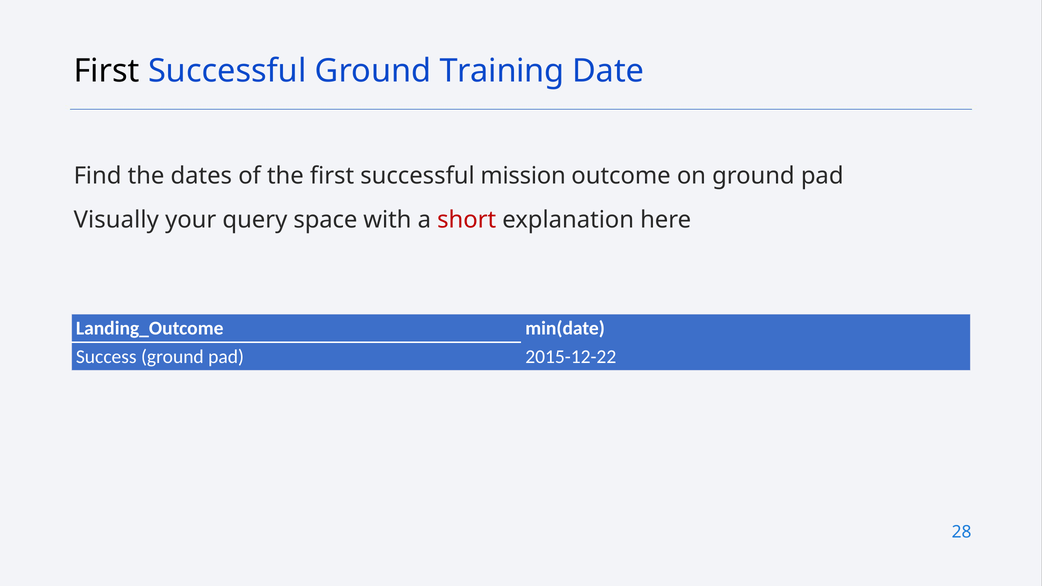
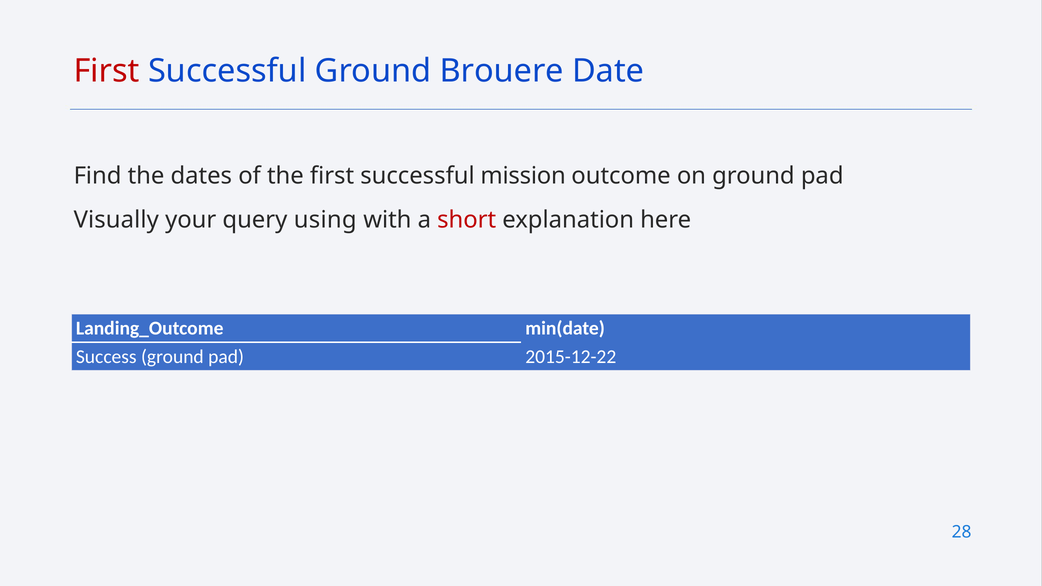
First at (107, 71) colour: black -> red
Training: Training -> Brouere
space: space -> using
